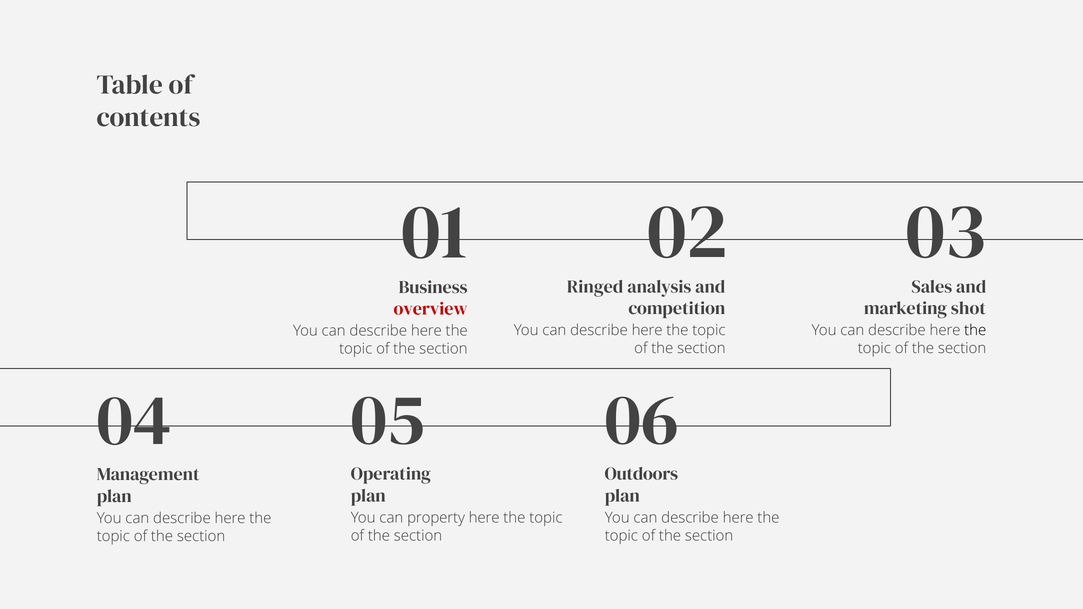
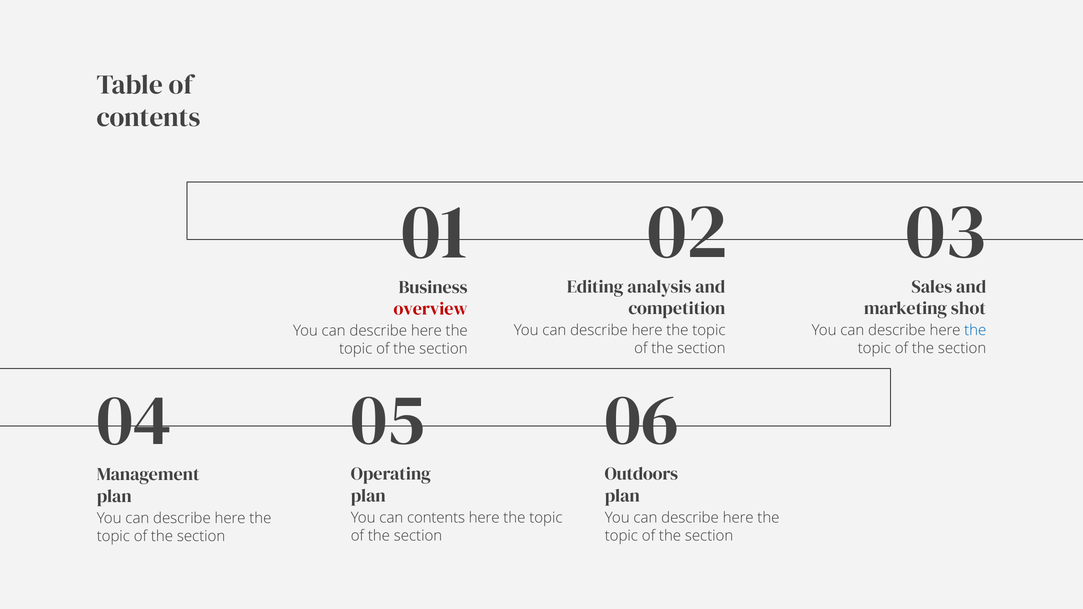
Ringed: Ringed -> Editing
the at (975, 330) colour: black -> blue
can property: property -> contents
